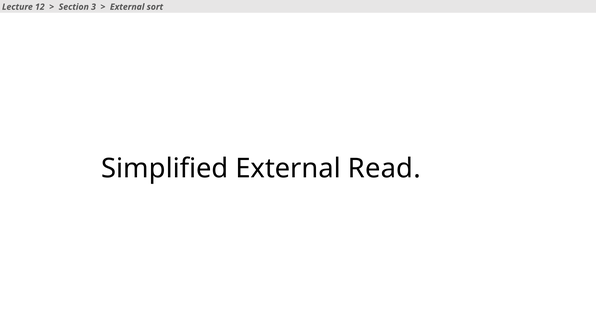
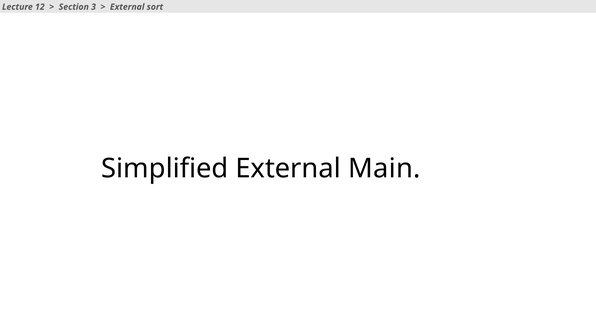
Read: Read -> Main
